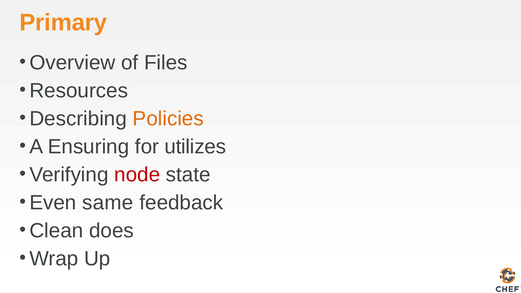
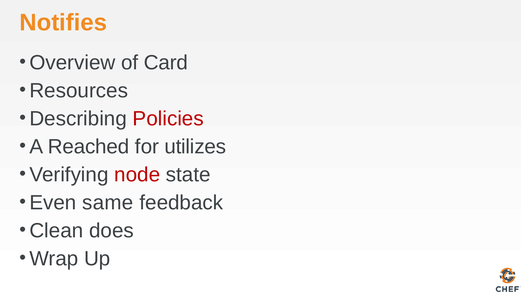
Primary: Primary -> Notifies
Files: Files -> Card
Policies colour: orange -> red
Ensuring: Ensuring -> Reached
